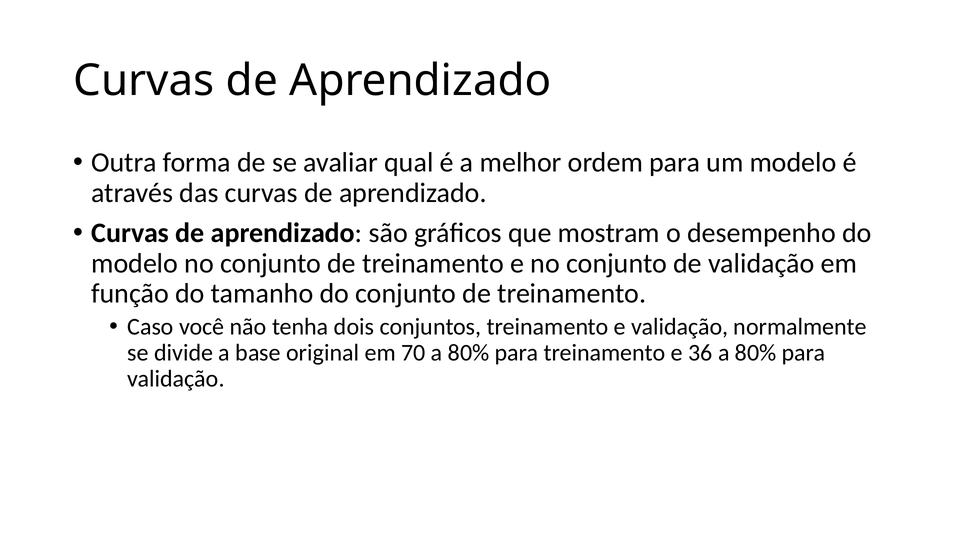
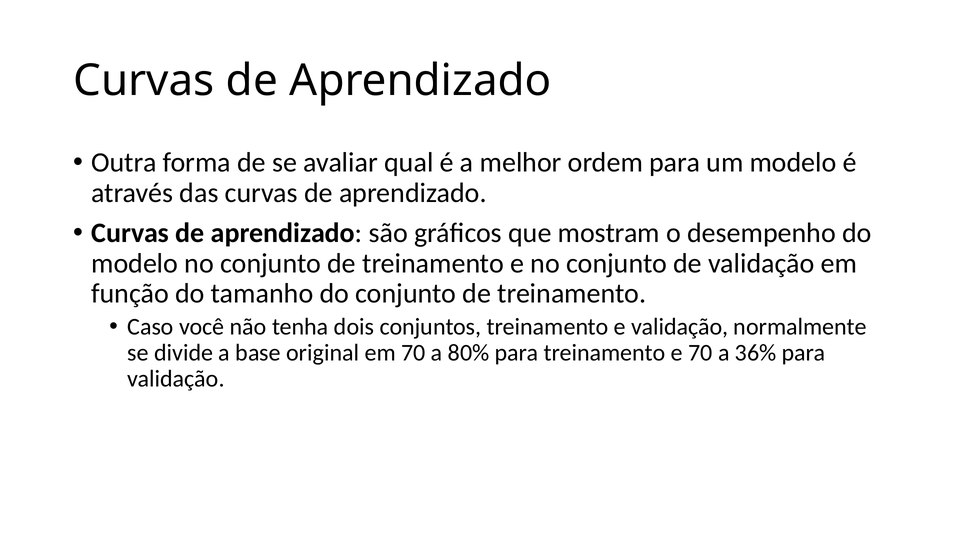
e 36: 36 -> 70
80% at (756, 352): 80% -> 36%
